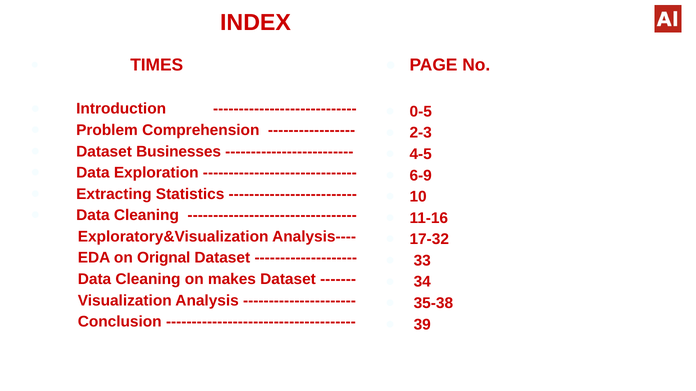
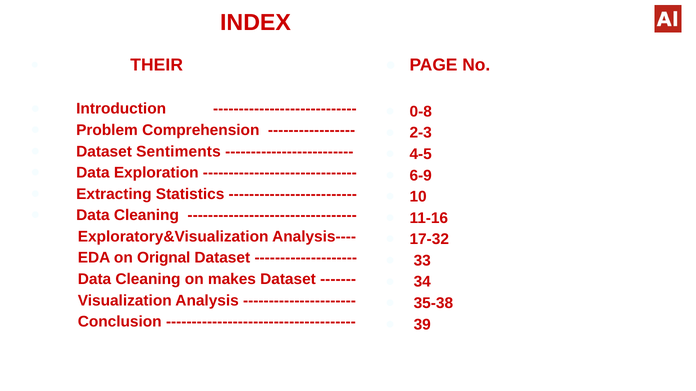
TIMES: TIMES -> THEIR
0-5: 0-5 -> 0-8
Businesses: Businesses -> Sentiments
